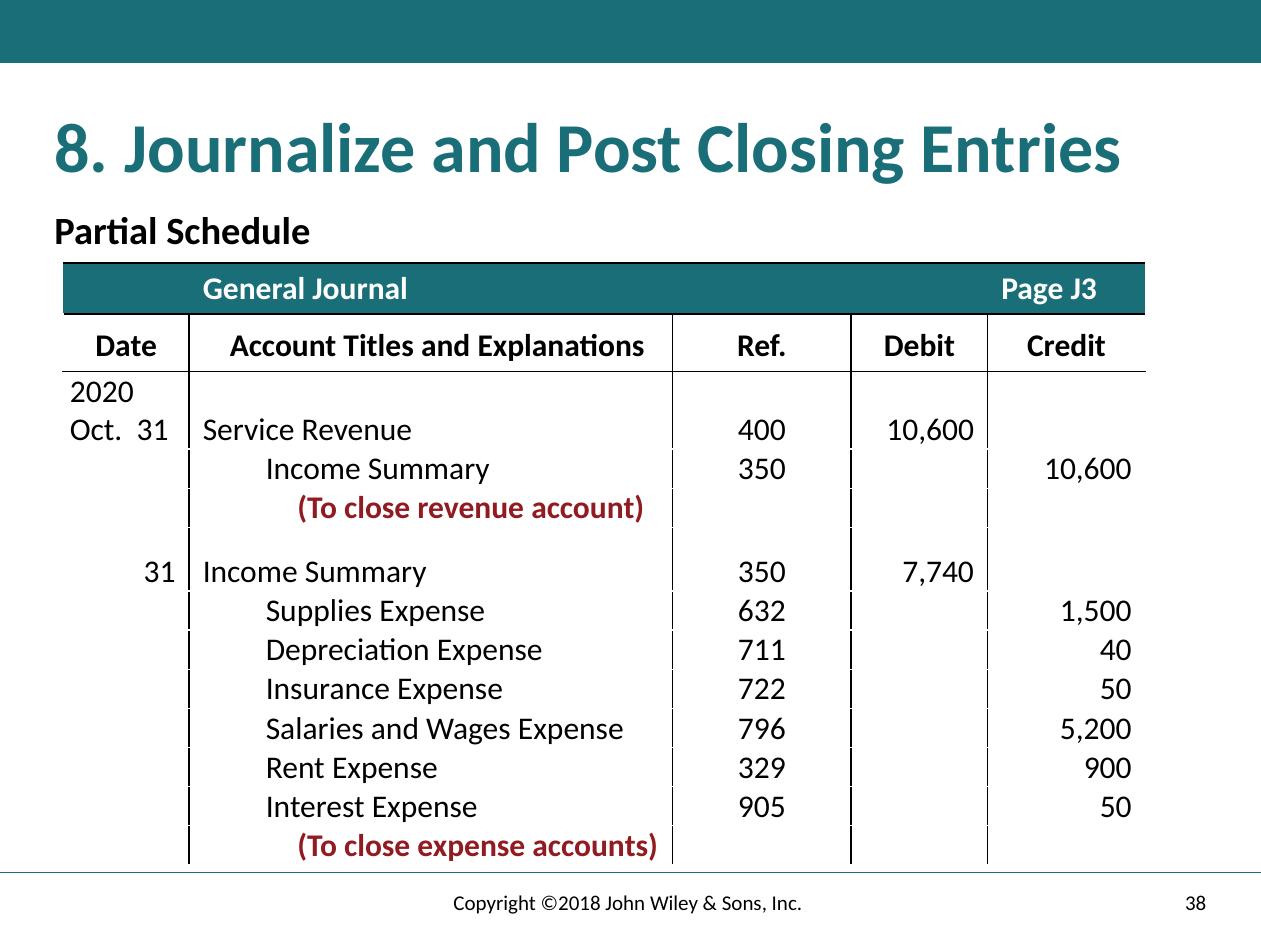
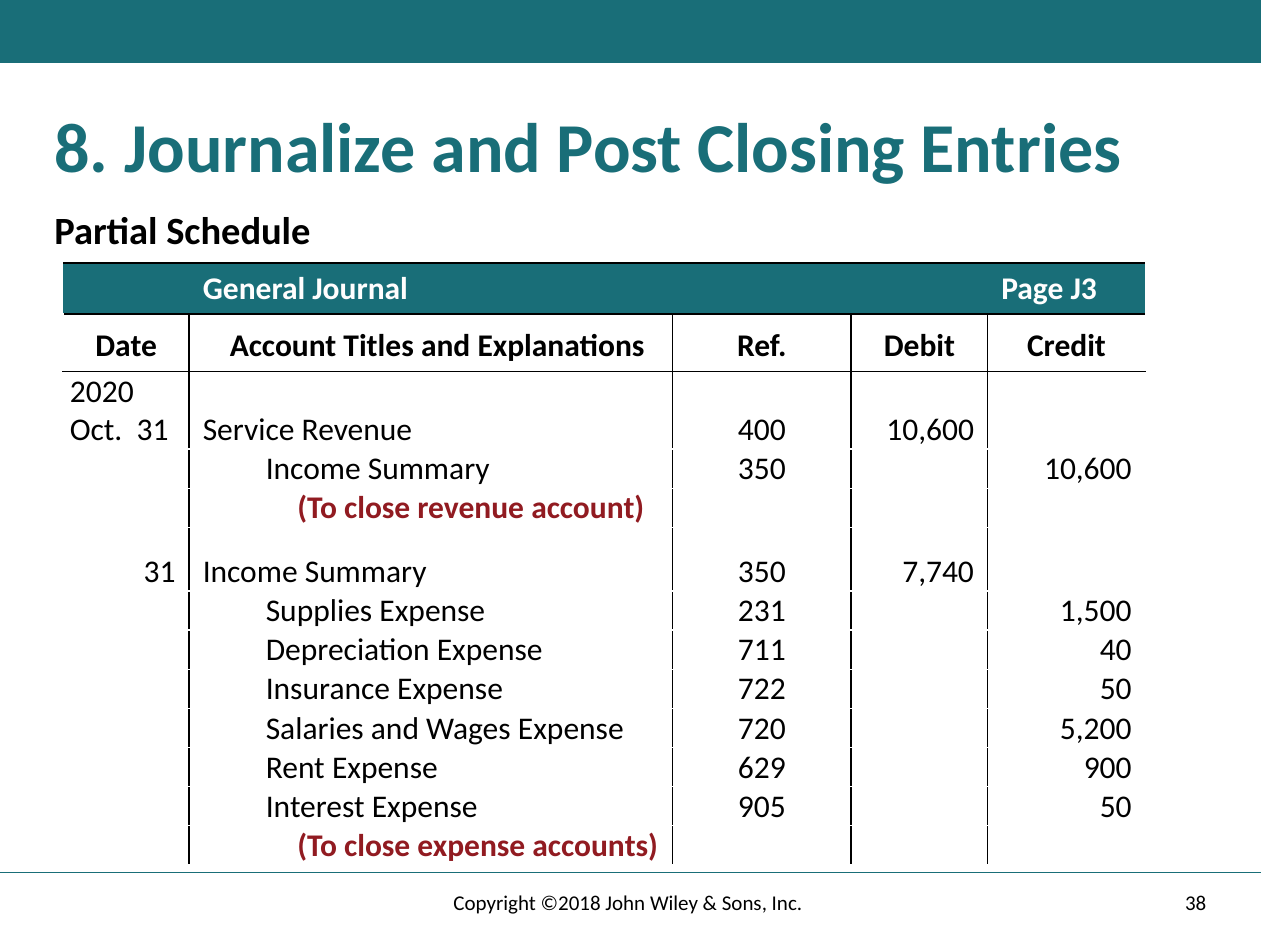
632: 632 -> 231
796: 796 -> 720
329: 329 -> 629
